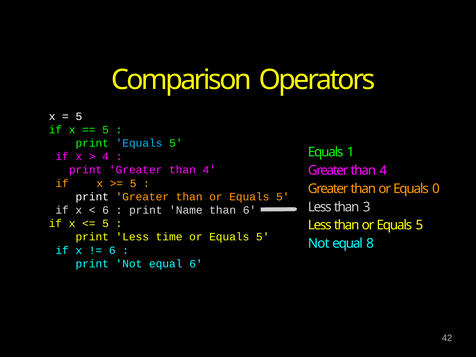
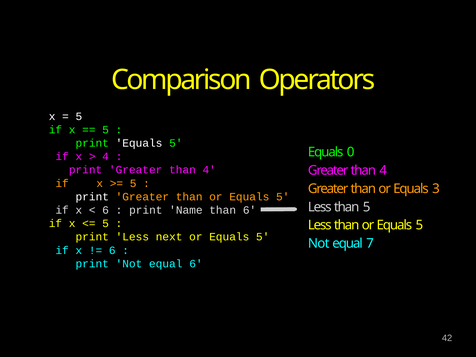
Equals at (139, 143) colour: light blue -> white
1: 1 -> 0
0: 0 -> 3
than 3: 3 -> 5
time: time -> next
8: 8 -> 7
